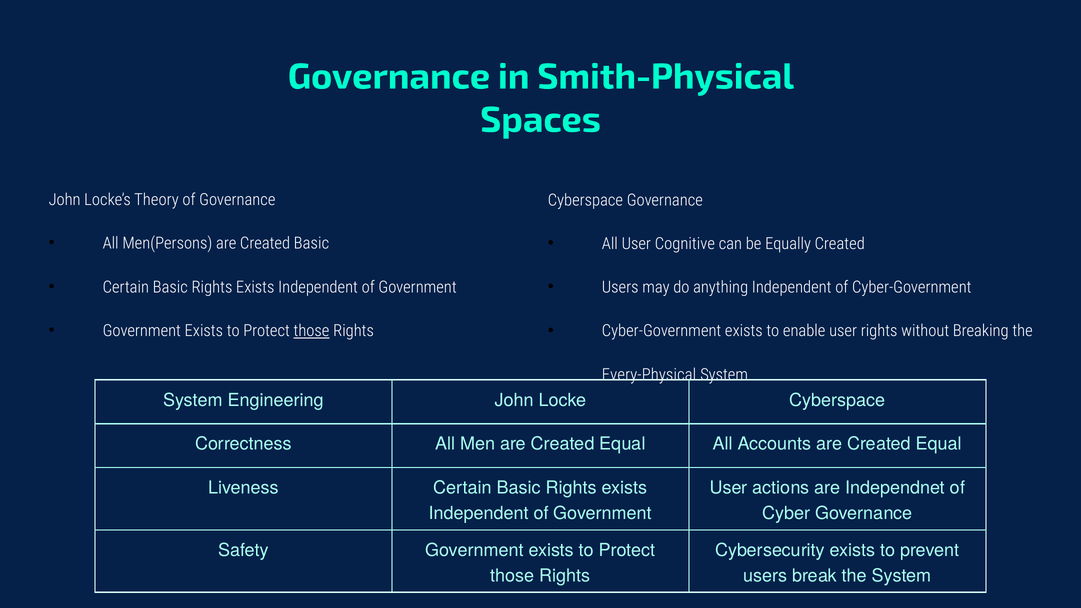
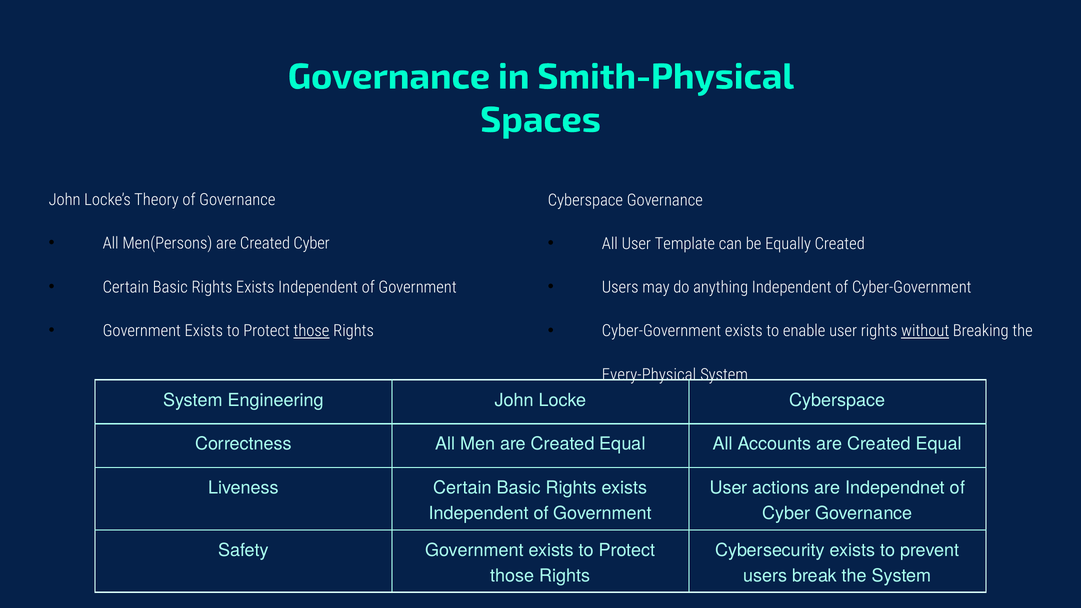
Created Basic: Basic -> Cyber
Cognitive: Cognitive -> Template
without underline: none -> present
